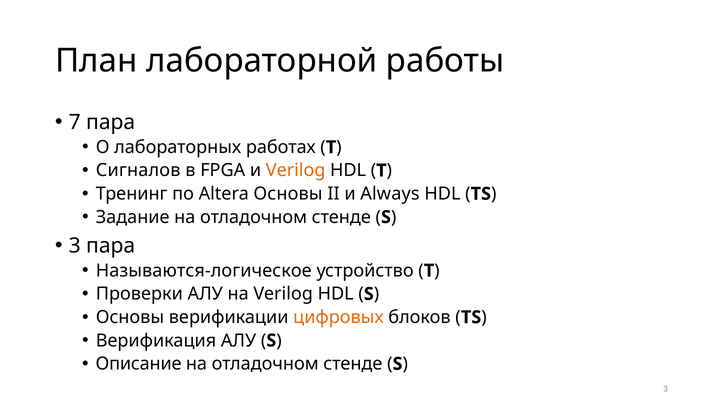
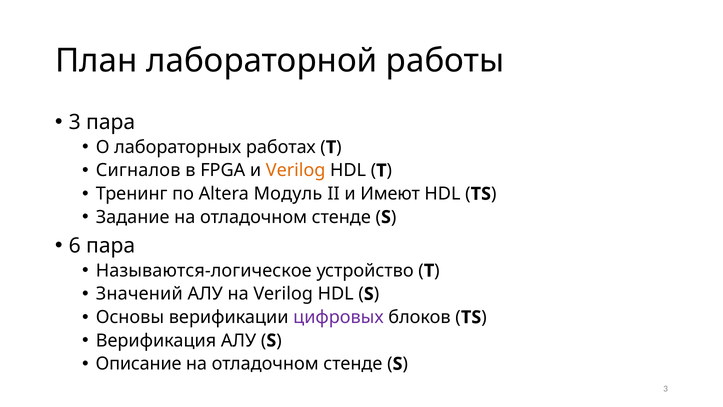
7 at (75, 122): 7 -> 3
Altera Основы: Основы -> Модуль
Always: Always -> Имеют
3 at (75, 246): 3 -> 6
Проверки: Проверки -> Значений
цифровых colour: orange -> purple
